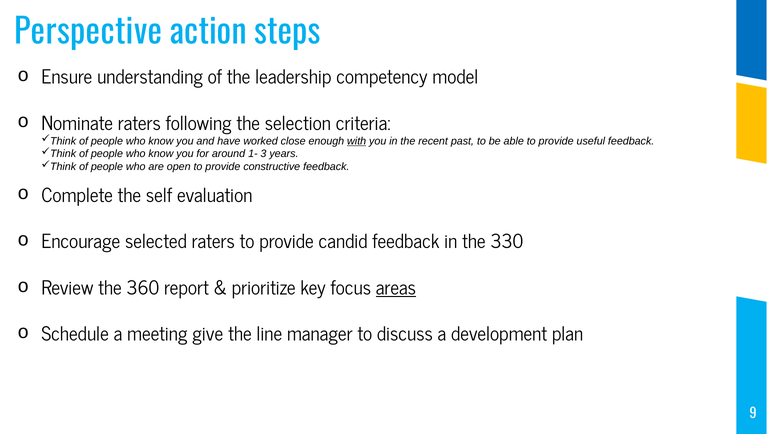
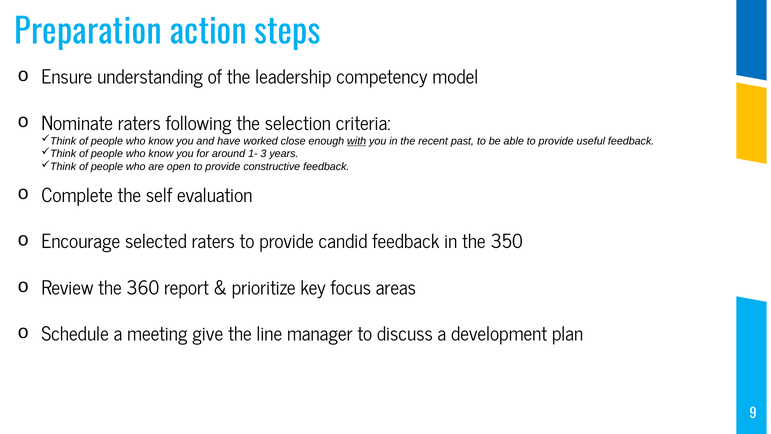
Perspective: Perspective -> Preparation
330: 330 -> 350
areas underline: present -> none
